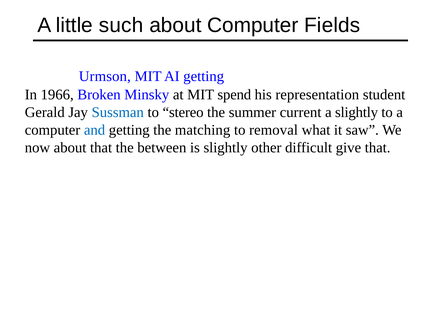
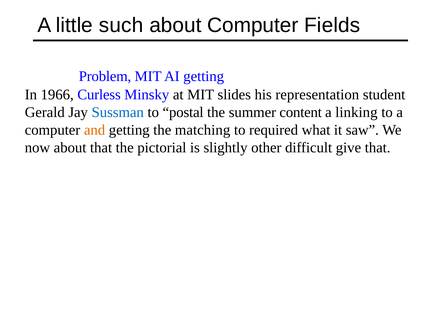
Urmson: Urmson -> Problem
Broken: Broken -> Curless
spend: spend -> slides
stereo: stereo -> postal
current: current -> content
a slightly: slightly -> linking
and colour: blue -> orange
removal: removal -> required
between: between -> pictorial
